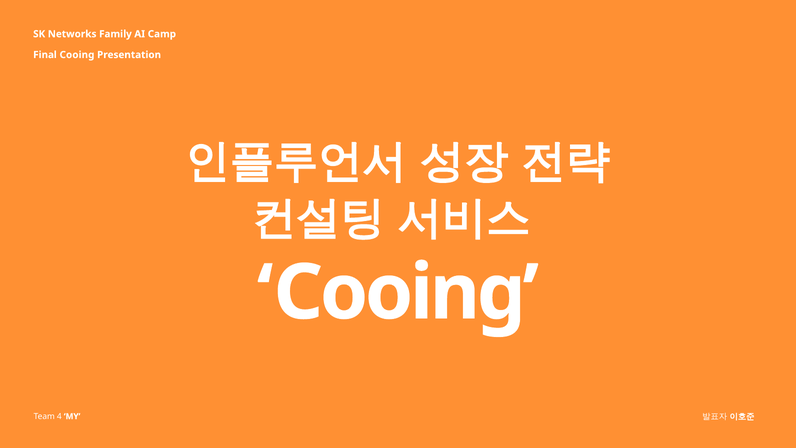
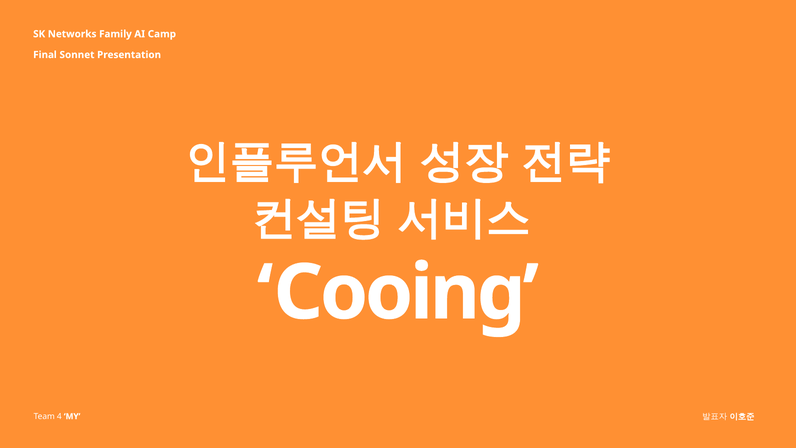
Final Cooing: Cooing -> Sonnet
